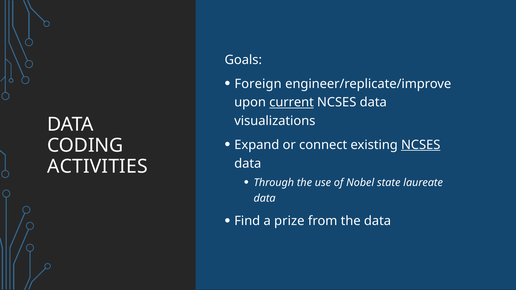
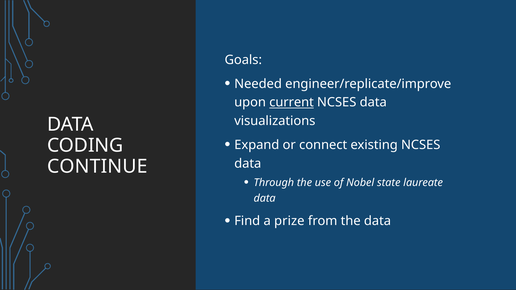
Foreign: Foreign -> Needed
NCSES at (421, 145) underline: present -> none
ACTIVITIES: ACTIVITIES -> CONTINUE
